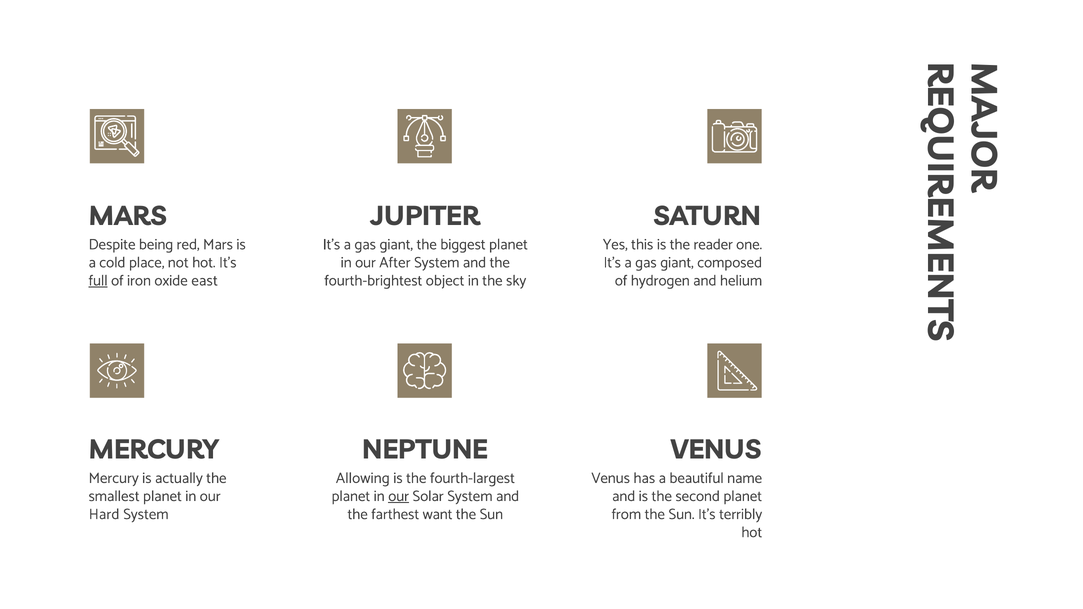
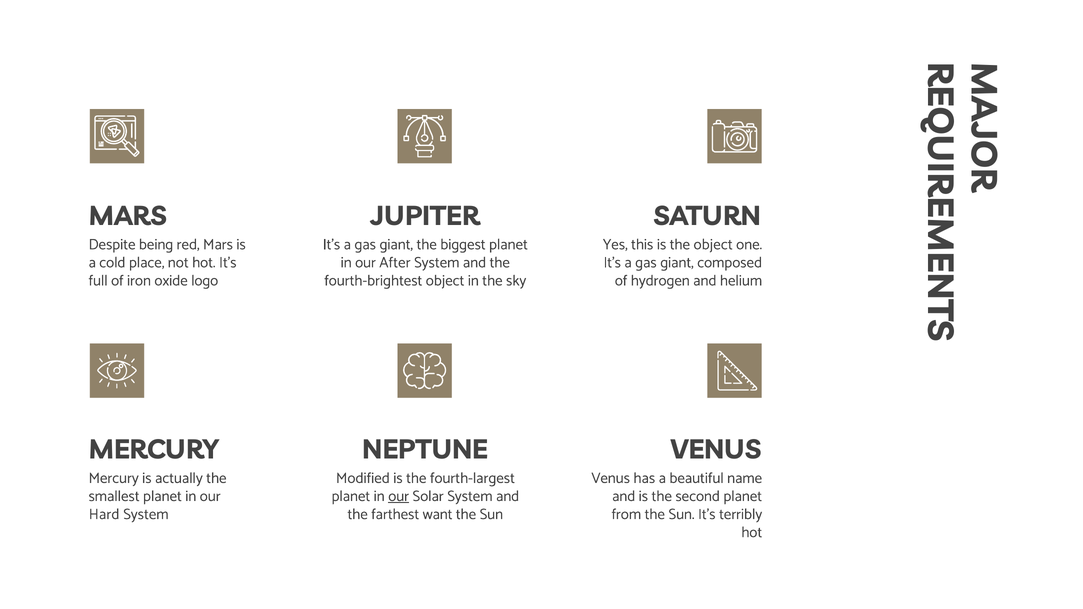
the reader: reader -> object
full underline: present -> none
east: east -> logo
Allowing: Allowing -> Modified
